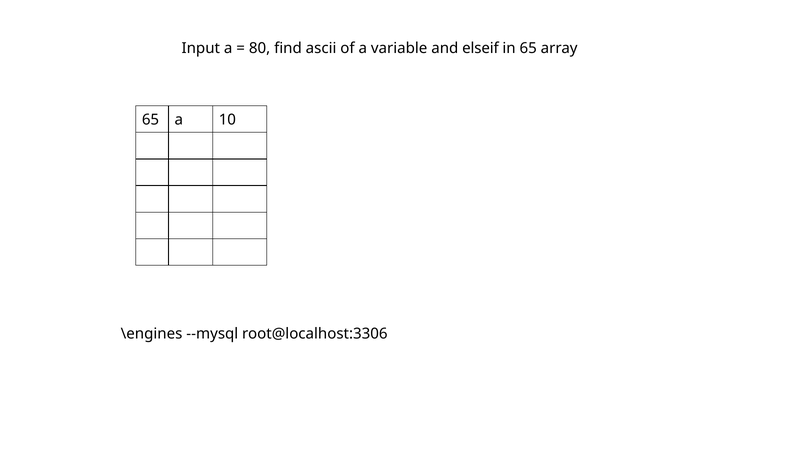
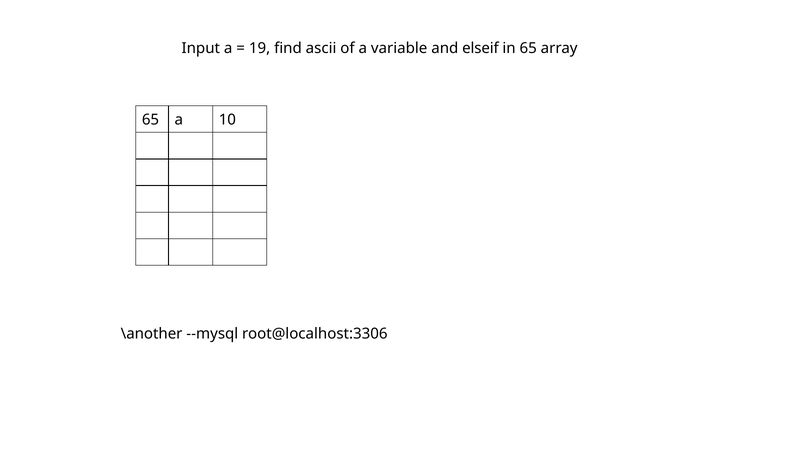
80: 80 -> 19
\engines: \engines -> \another
